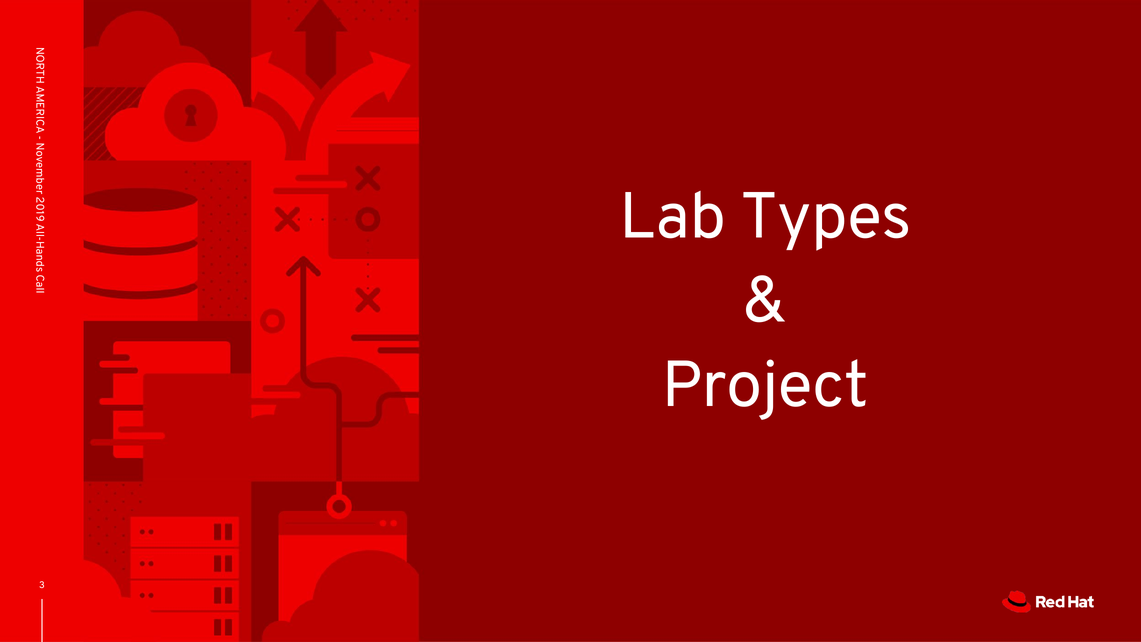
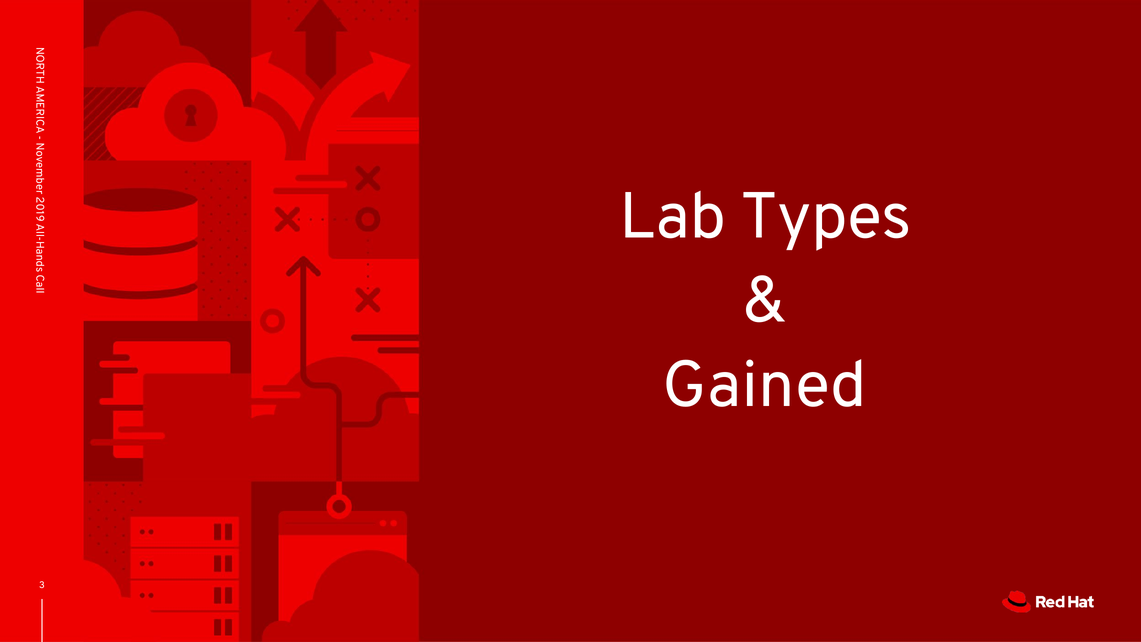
Project: Project -> Gained
